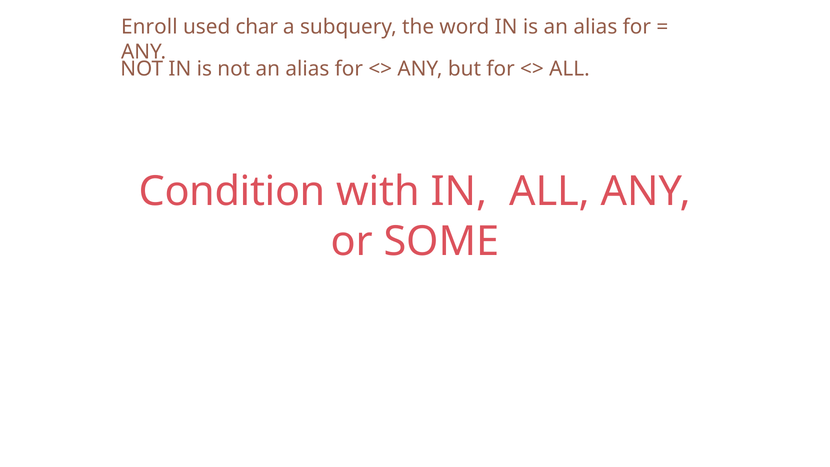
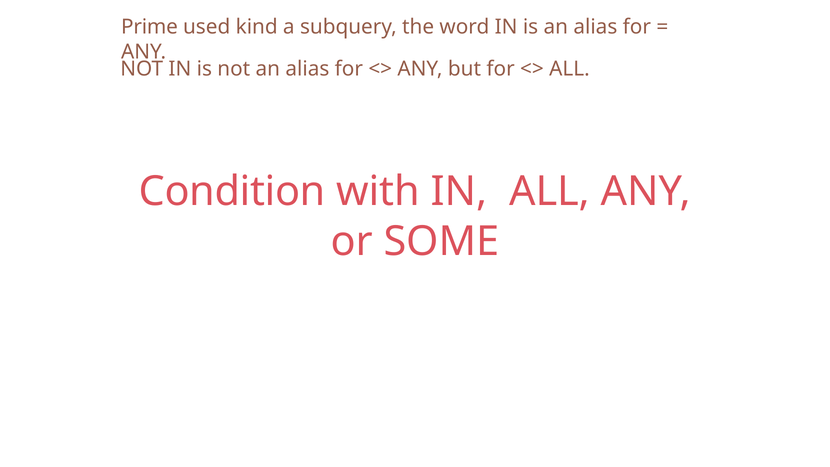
Enroll: Enroll -> Prime
char: char -> kind
